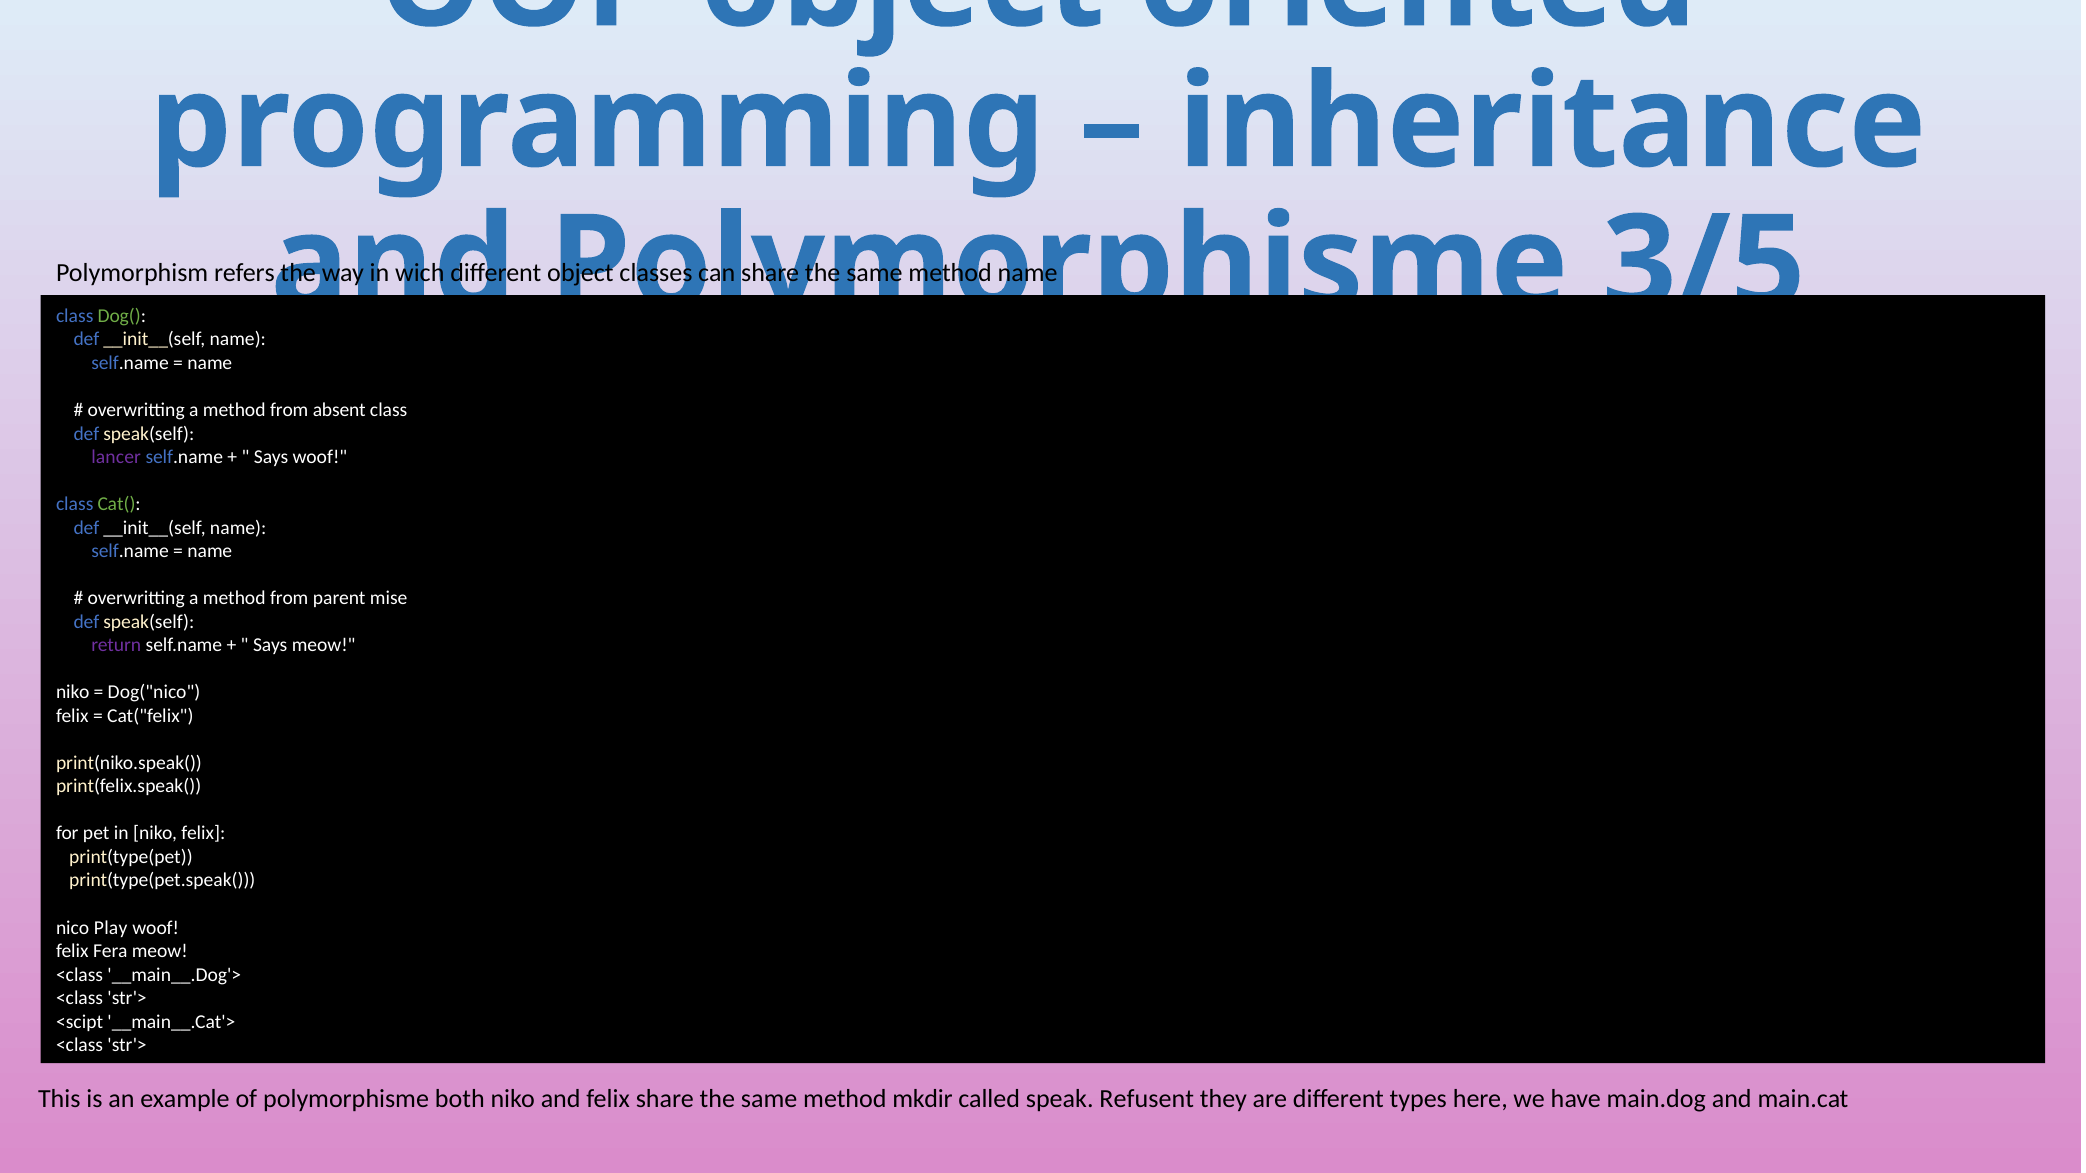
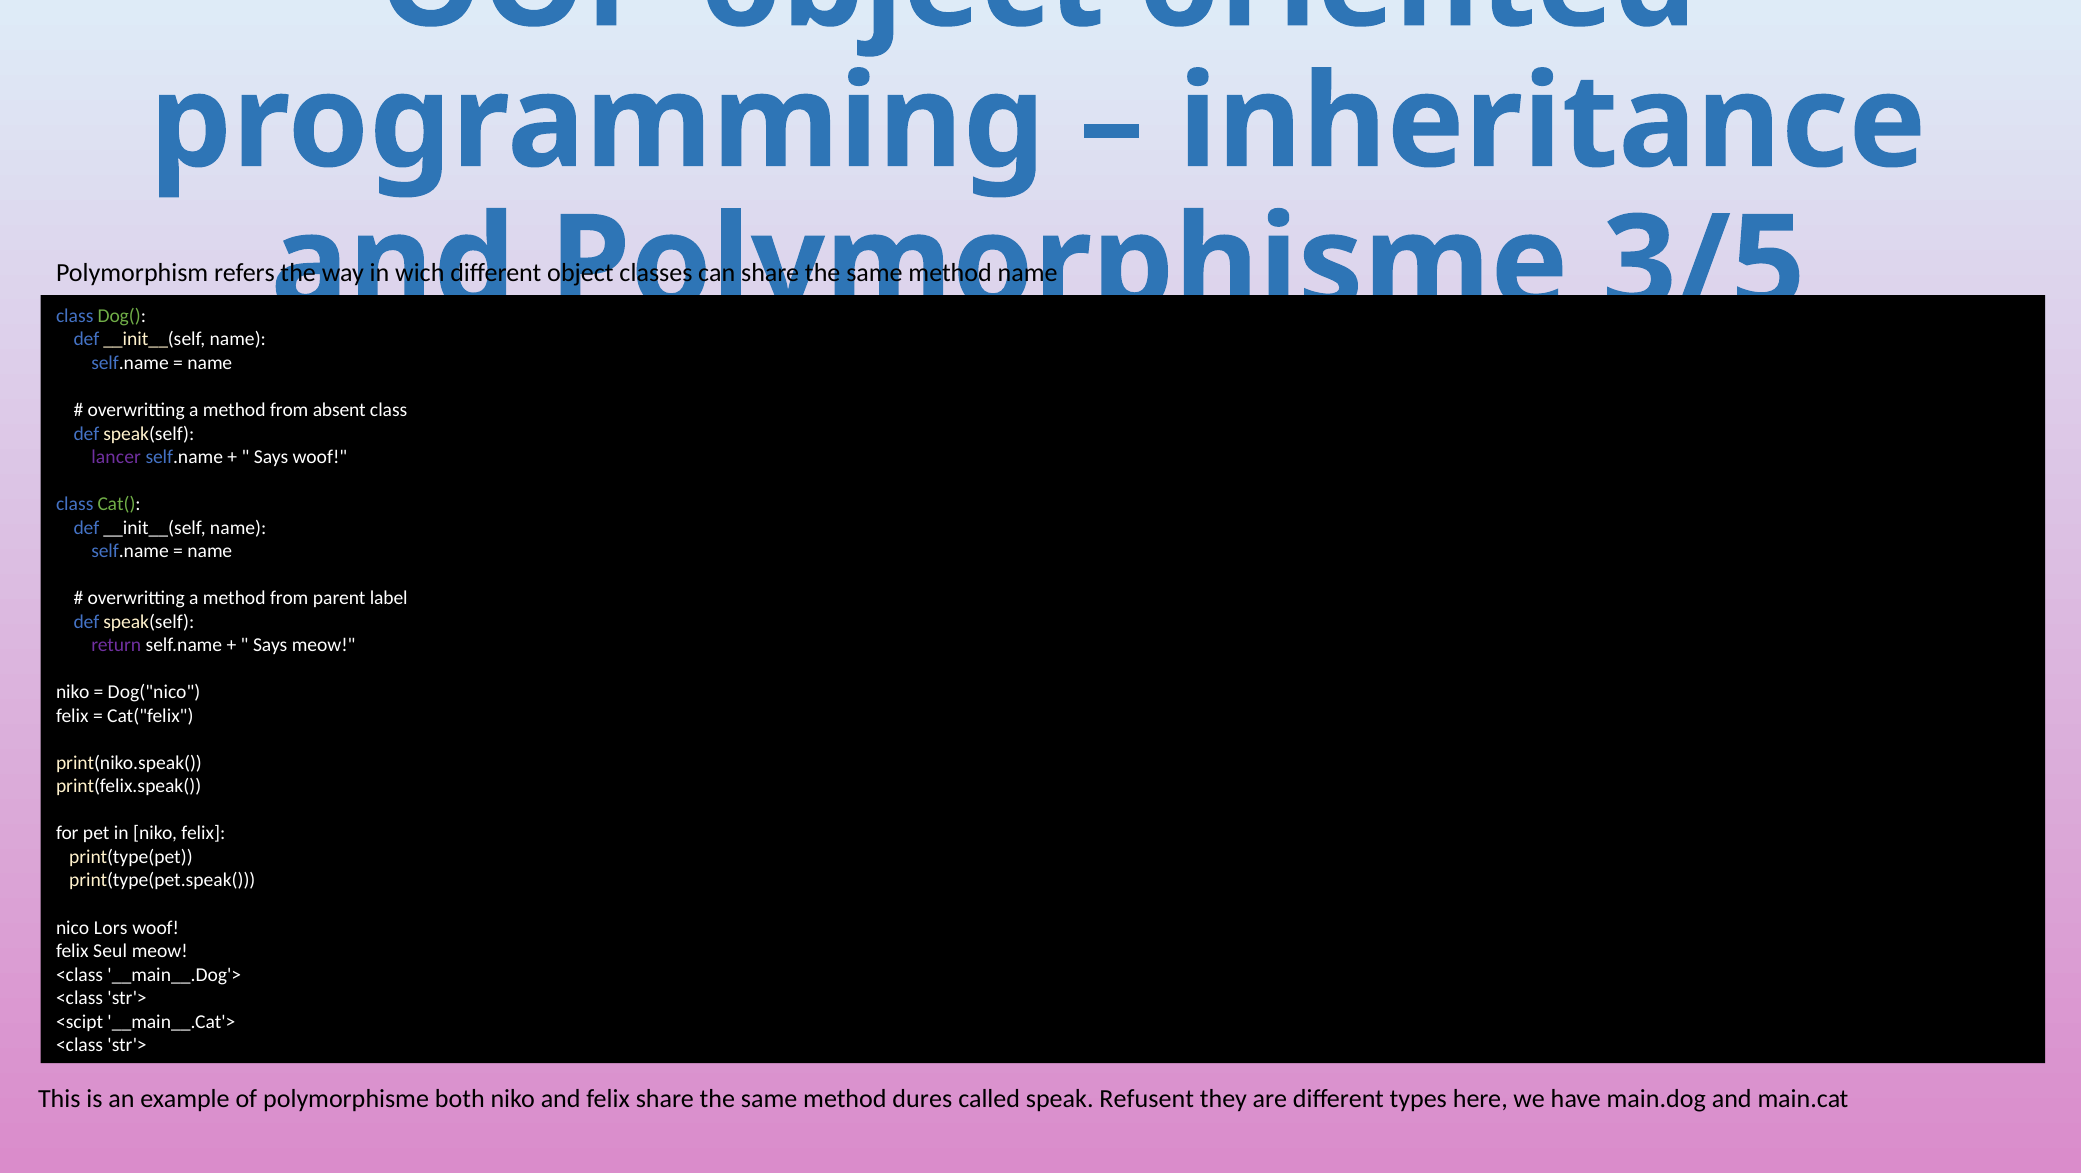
mise: mise -> label
Play: Play -> Lors
Fera: Fera -> Seul
mkdir: mkdir -> dures
